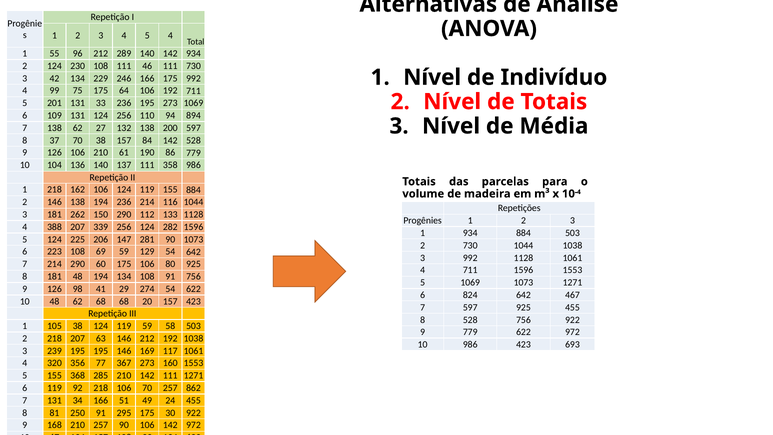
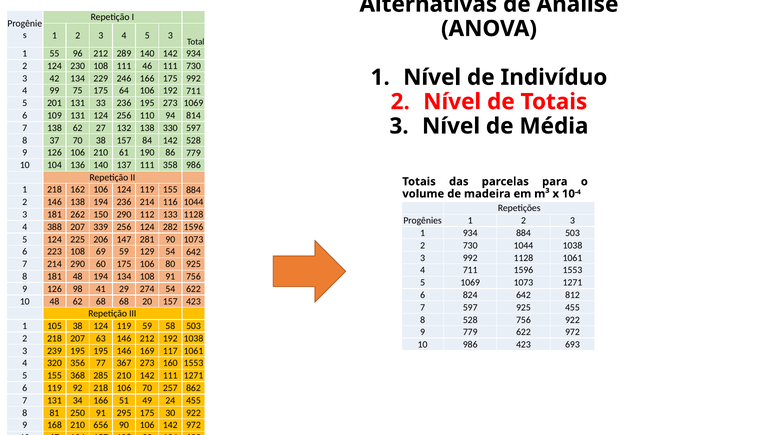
5 4: 4 -> 3
894: 894 -> 814
200: 200 -> 330
467: 467 -> 812
210 257: 257 -> 656
